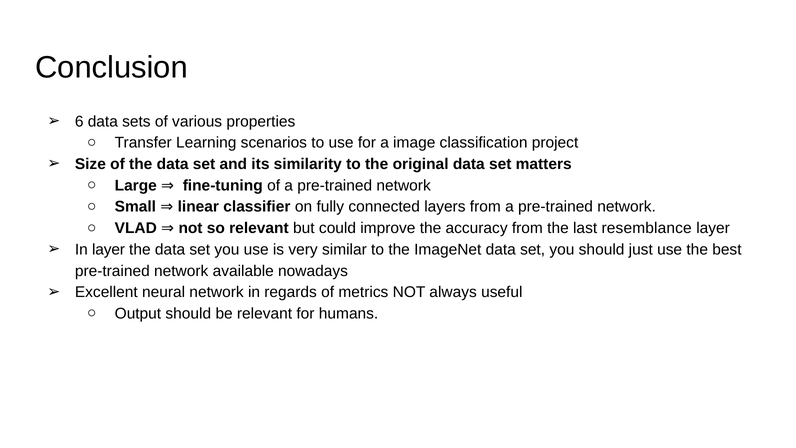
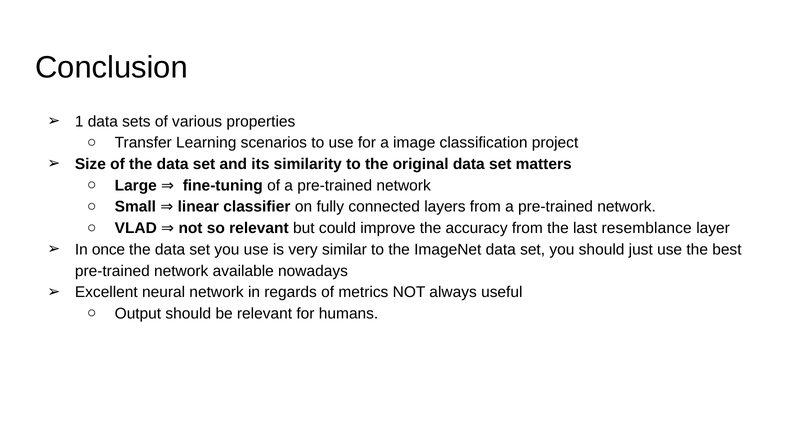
6: 6 -> 1
In layer: layer -> once
